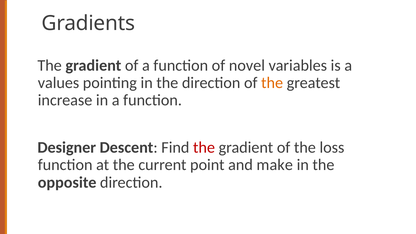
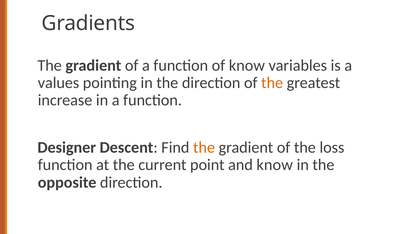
of novel: novel -> know
the at (204, 147) colour: red -> orange
and make: make -> know
